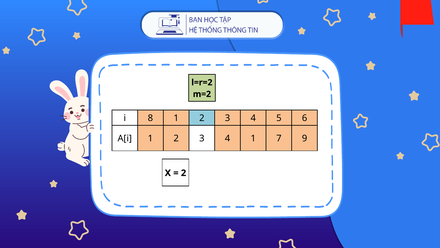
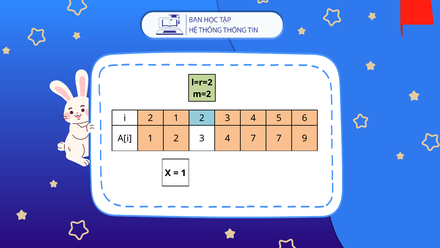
i 8: 8 -> 2
4 1: 1 -> 7
2 at (184, 173): 2 -> 1
